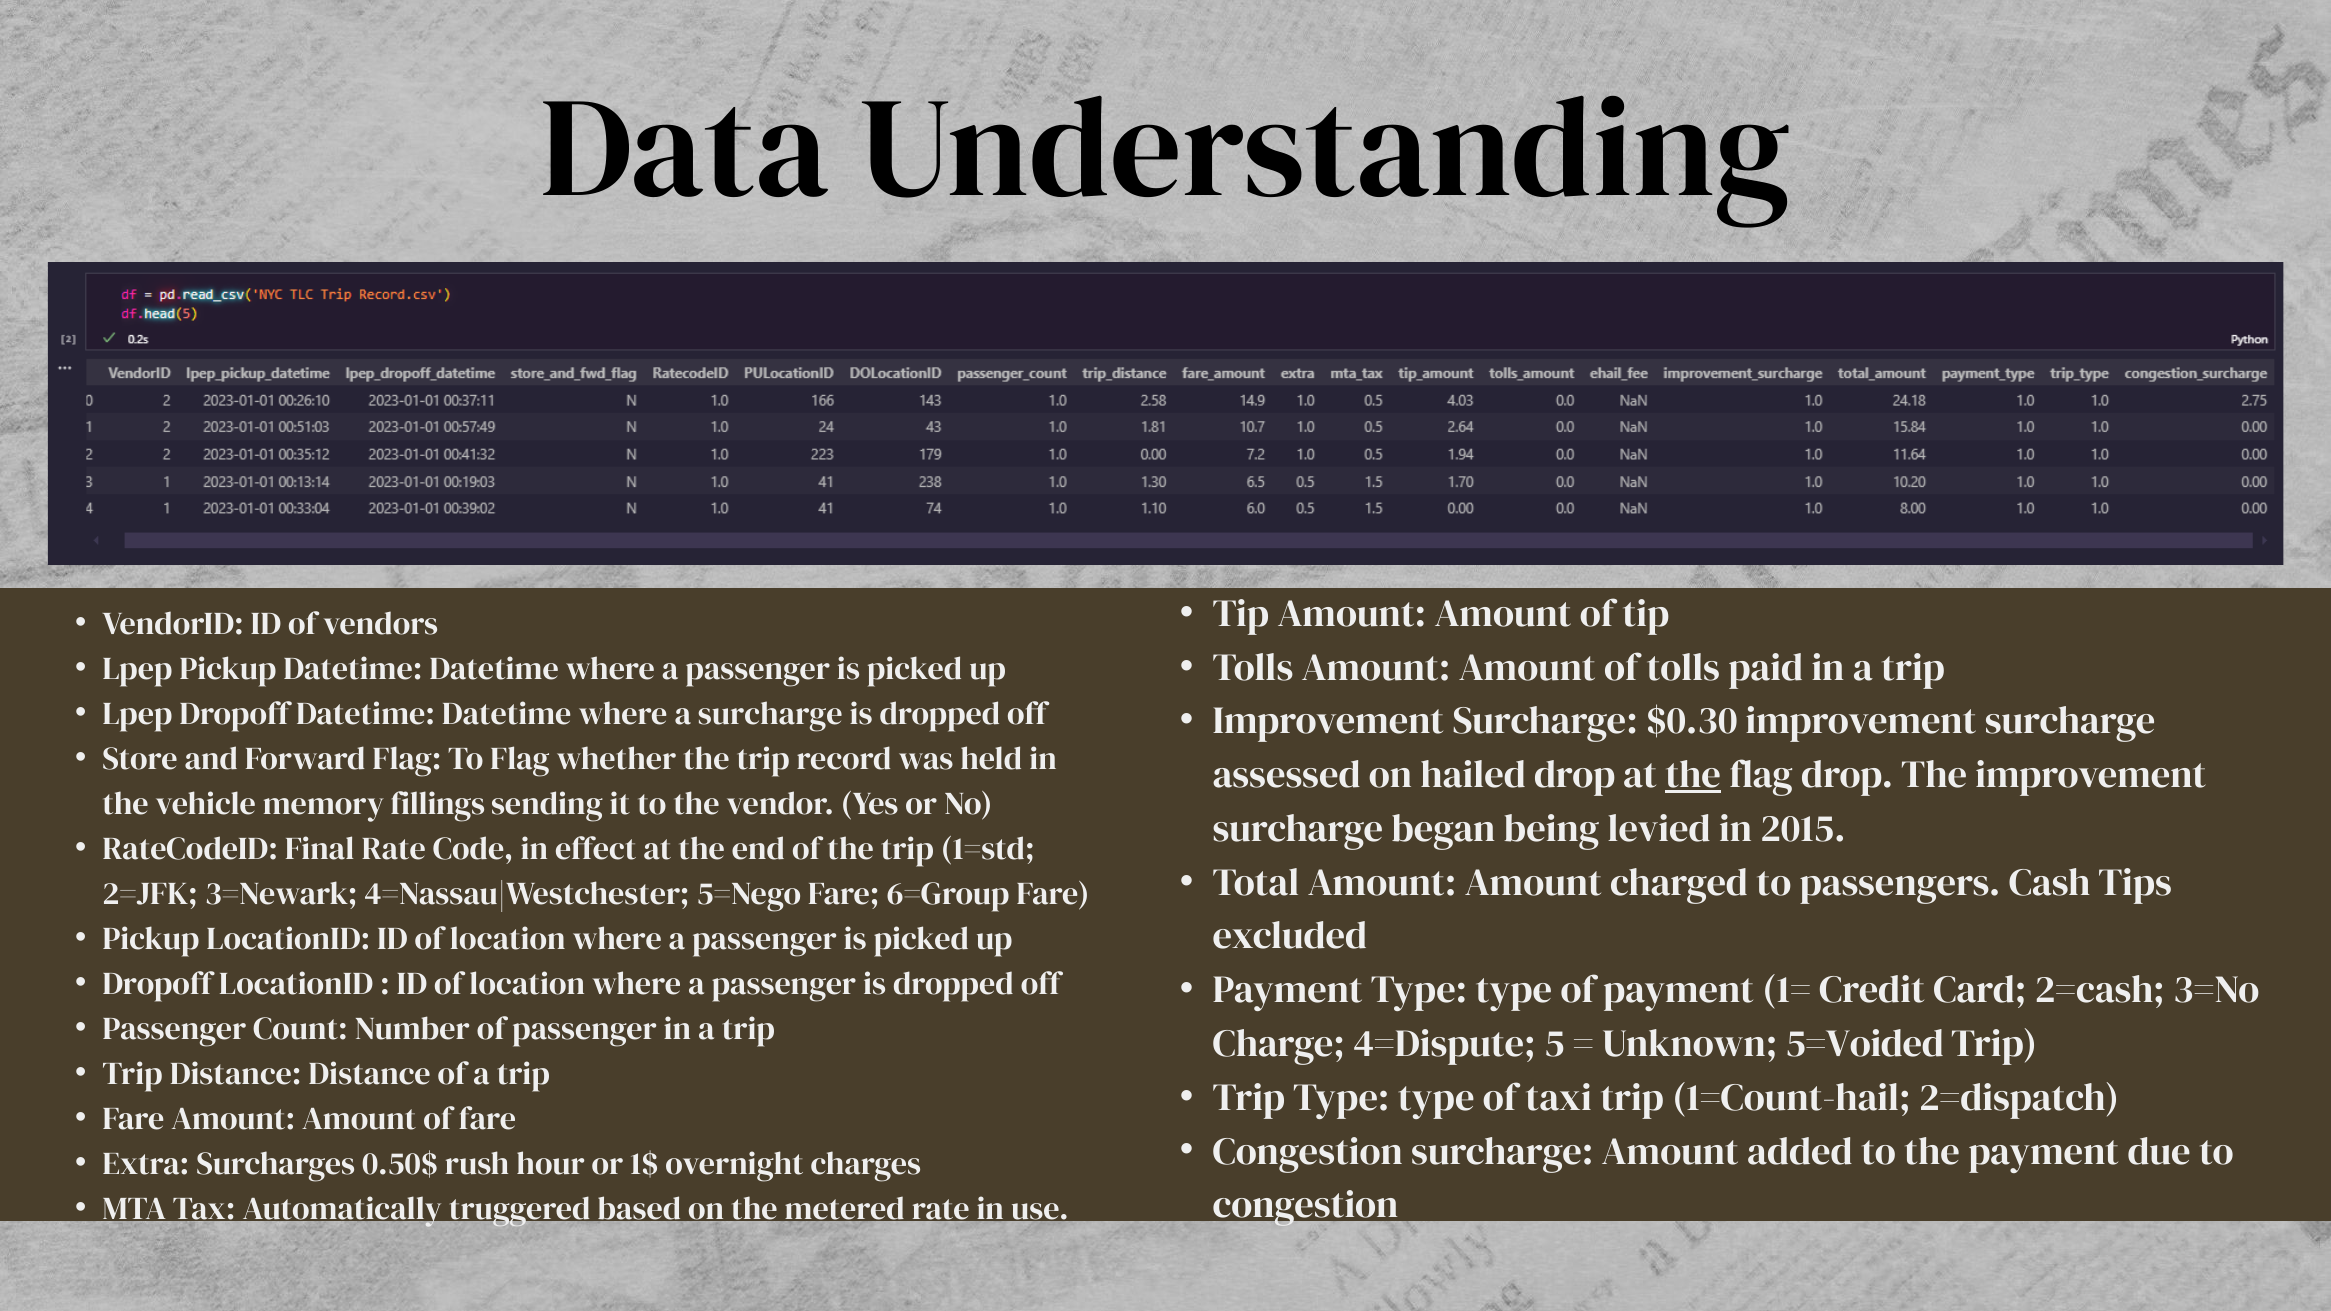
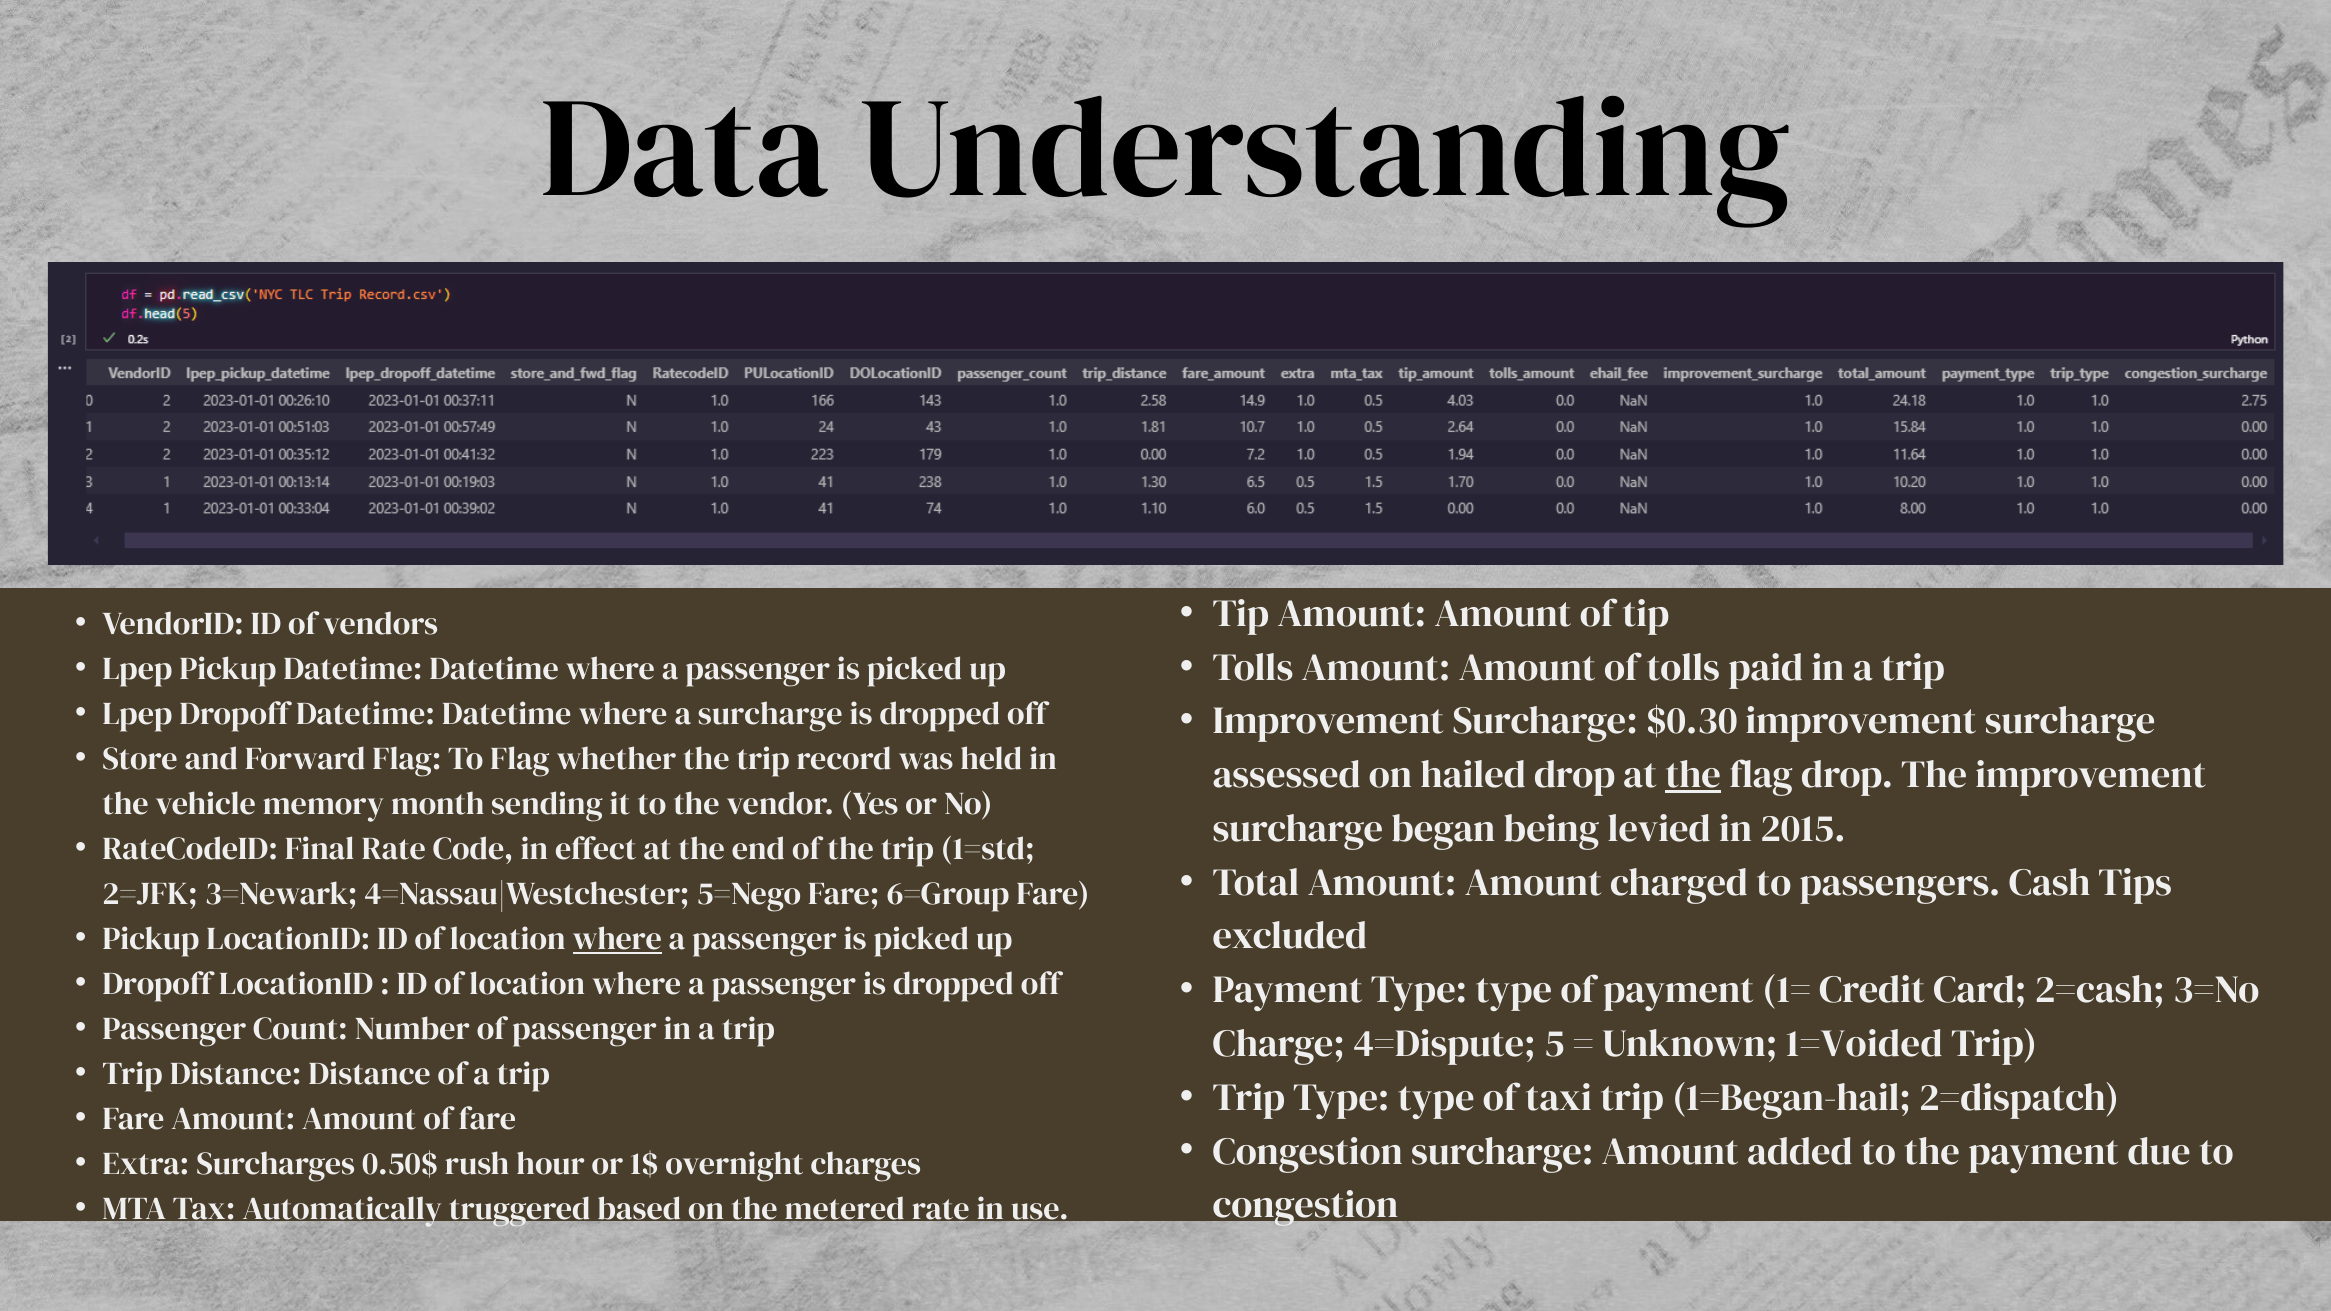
fillings: fillings -> month
where at (617, 939) underline: none -> present
5=Voided: 5=Voided -> 1=Voided
1=Count-hail: 1=Count-hail -> 1=Began-hail
